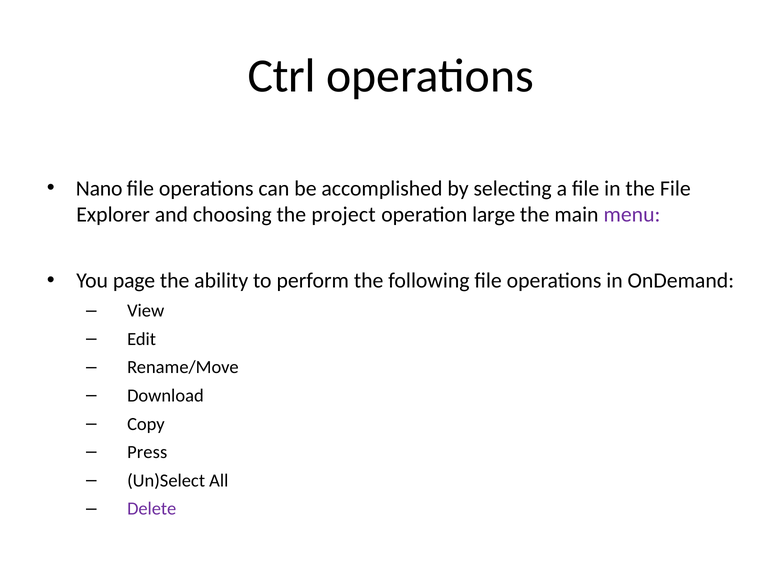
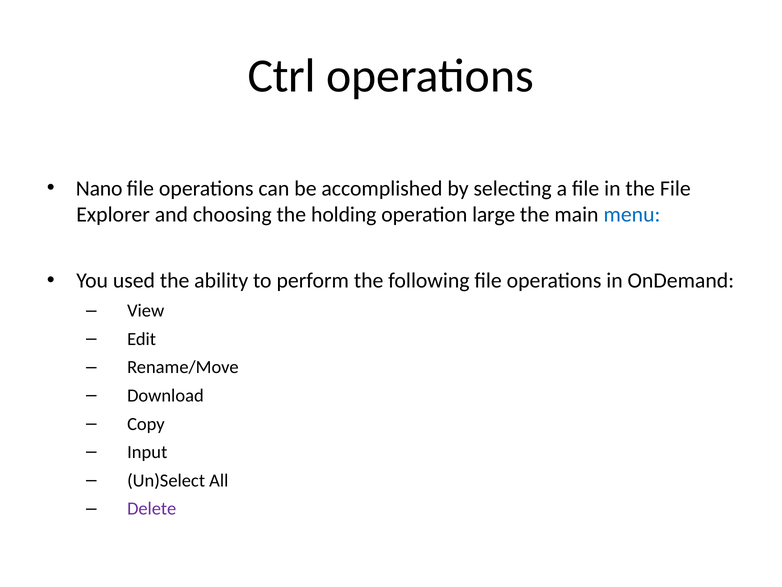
project: project -> holding
menu colour: purple -> blue
page: page -> used
Press: Press -> Input
